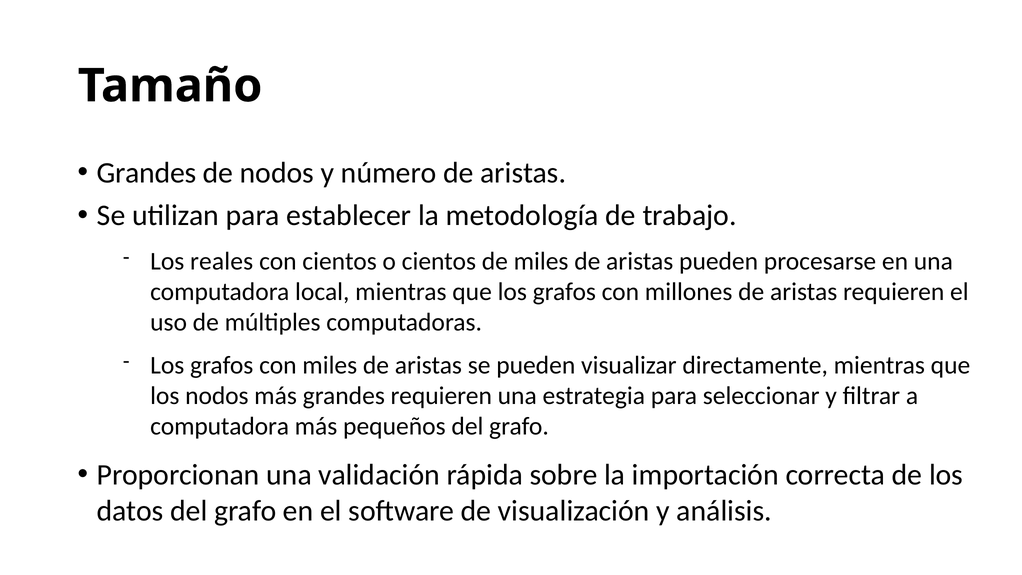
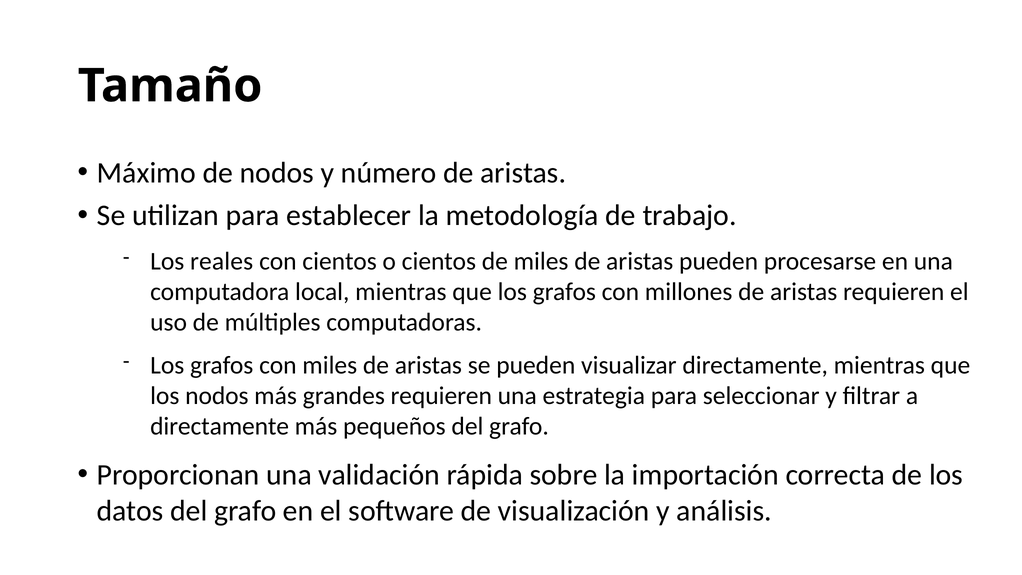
Grandes at (147, 173): Grandes -> Máximo
computadora at (220, 426): computadora -> directamente
